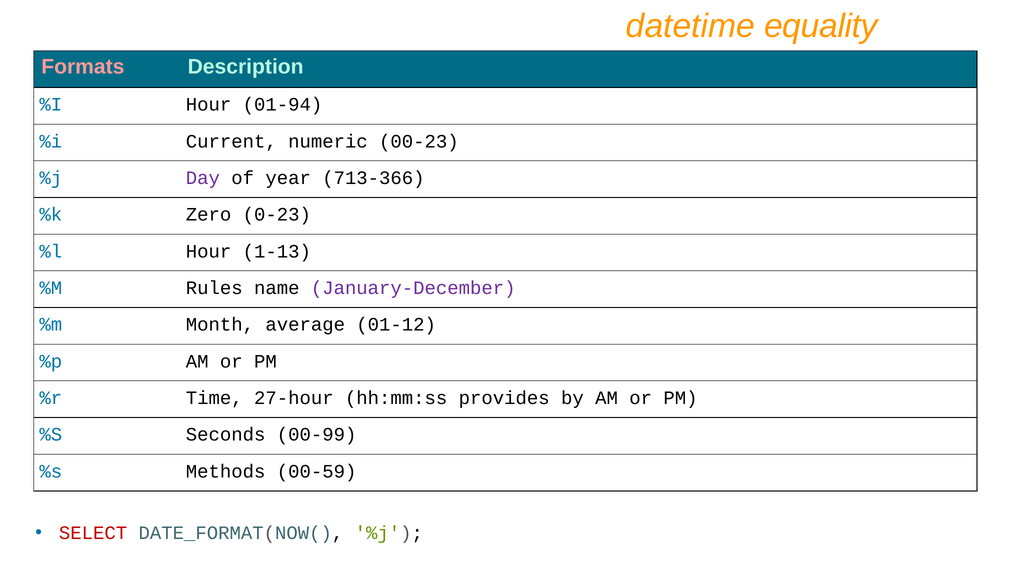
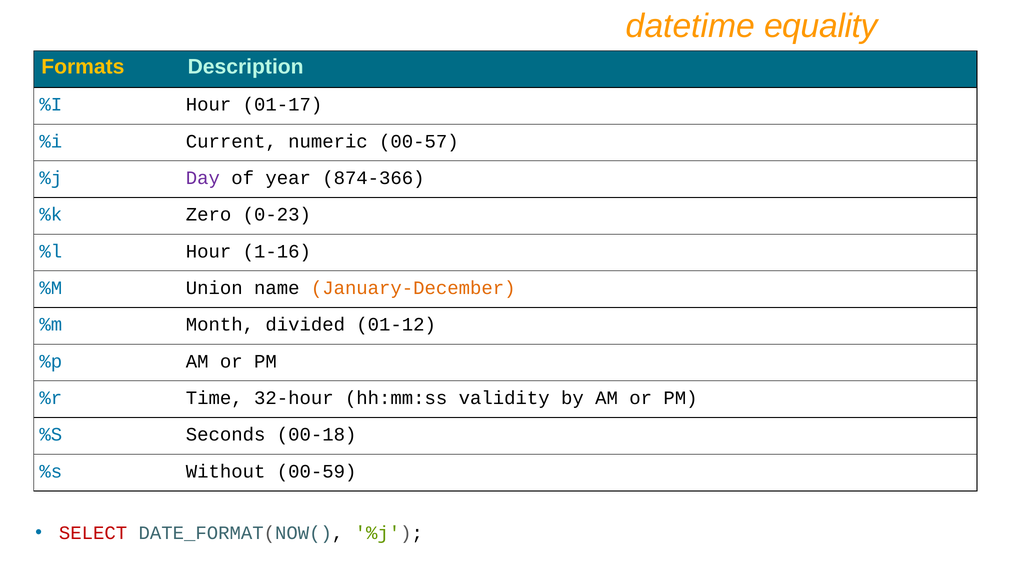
Formats colour: pink -> yellow
01-94: 01-94 -> 01-17
00-23: 00-23 -> 00-57
713-366: 713-366 -> 874-366
1-13: 1-13 -> 1-16
Rules: Rules -> Union
January-December colour: purple -> orange
average: average -> divided
27-hour: 27-hour -> 32-hour
provides: provides -> validity
00-99: 00-99 -> 00-18
Methods: Methods -> Without
